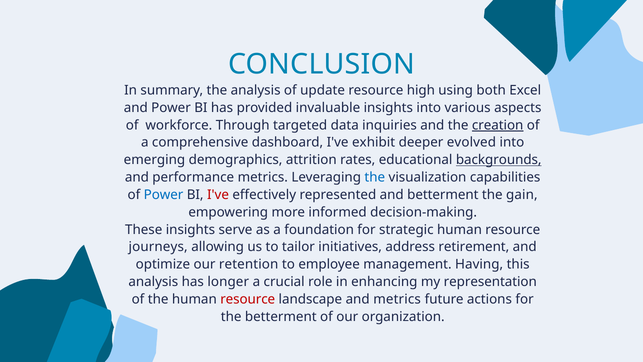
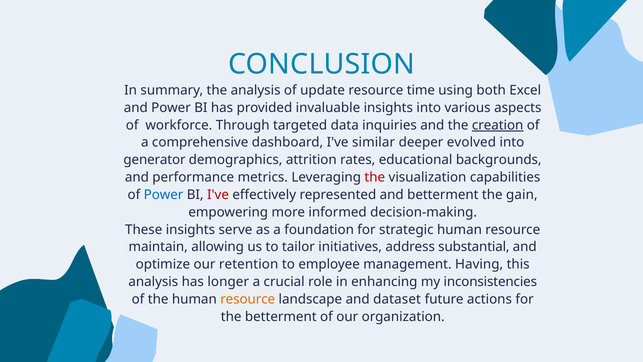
high: high -> time
exhibit: exhibit -> similar
emerging: emerging -> generator
backgrounds underline: present -> none
the at (375, 177) colour: blue -> red
journeys: journeys -> maintain
retirement: retirement -> substantial
representation: representation -> inconsistencies
resource at (248, 299) colour: red -> orange
and metrics: metrics -> dataset
